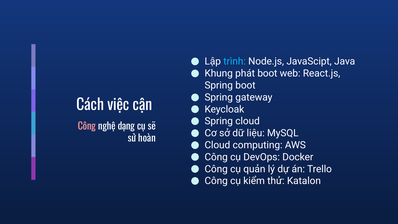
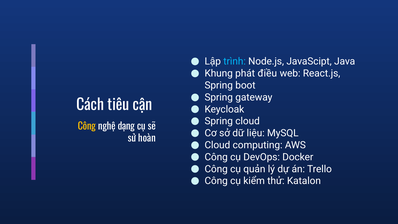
phát boot: boot -> điều
việc: việc -> tiêu
Công at (87, 126) colour: pink -> yellow
